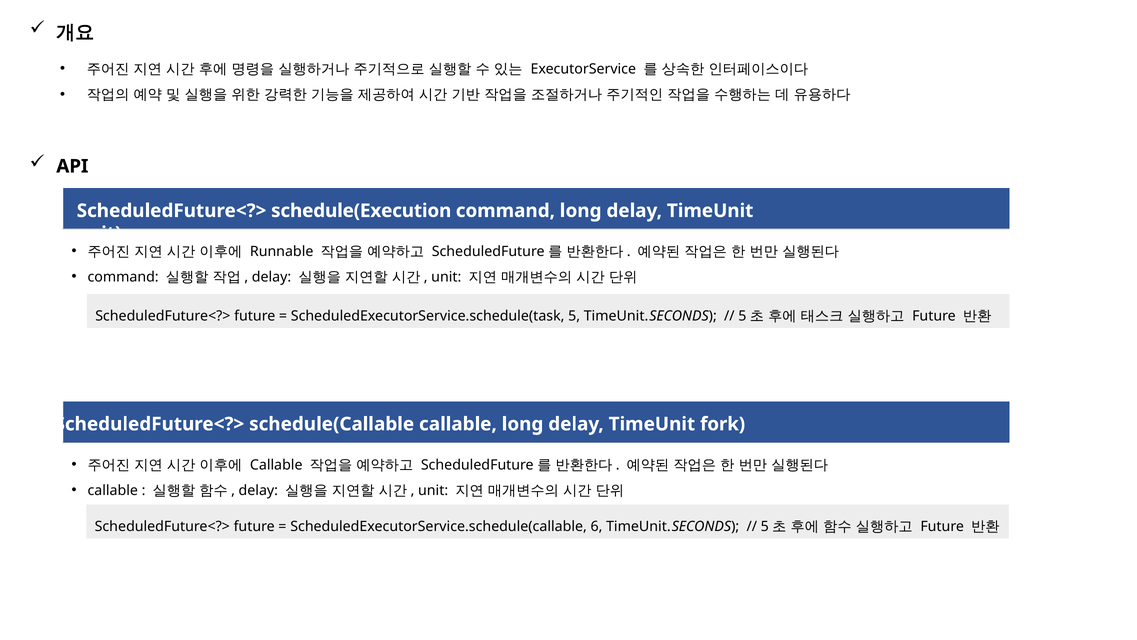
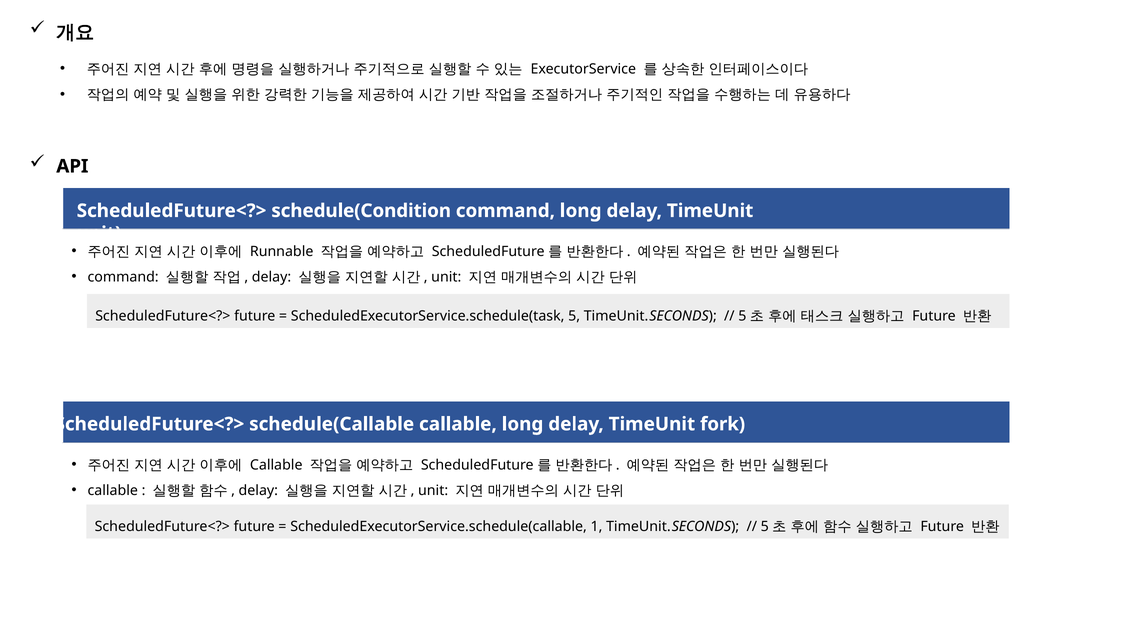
schedule(Execution: schedule(Execution -> schedule(Condition
6: 6 -> 1
